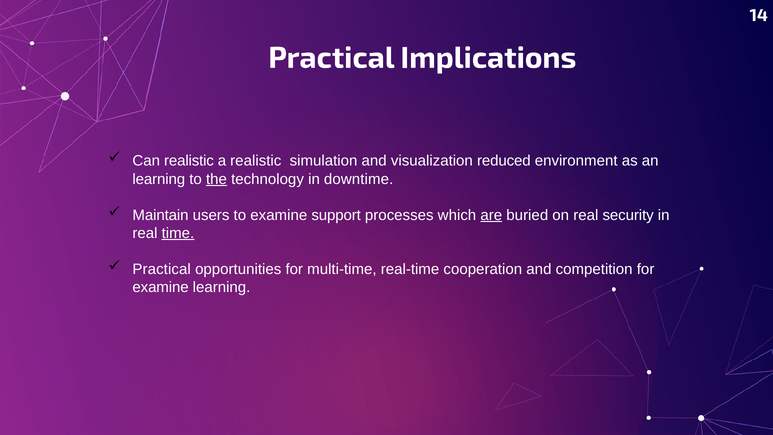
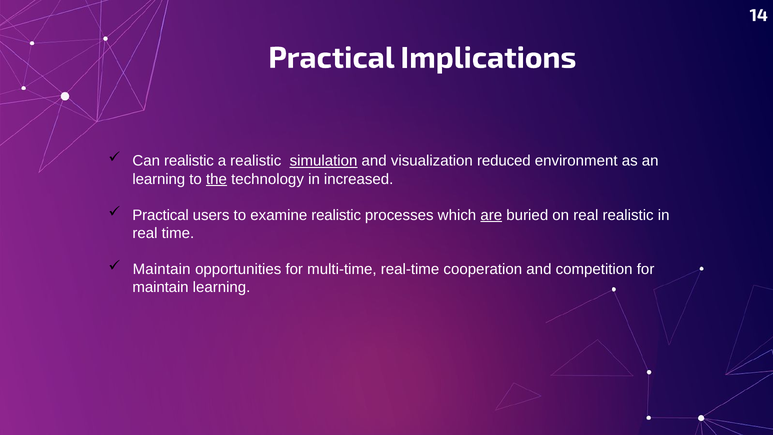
simulation underline: none -> present
downtime: downtime -> increased
Maintain at (161, 215): Maintain -> Practical
examine support: support -> realistic
real security: security -> realistic
time underline: present -> none
Practical at (162, 269): Practical -> Maintain
examine at (161, 287): examine -> maintain
